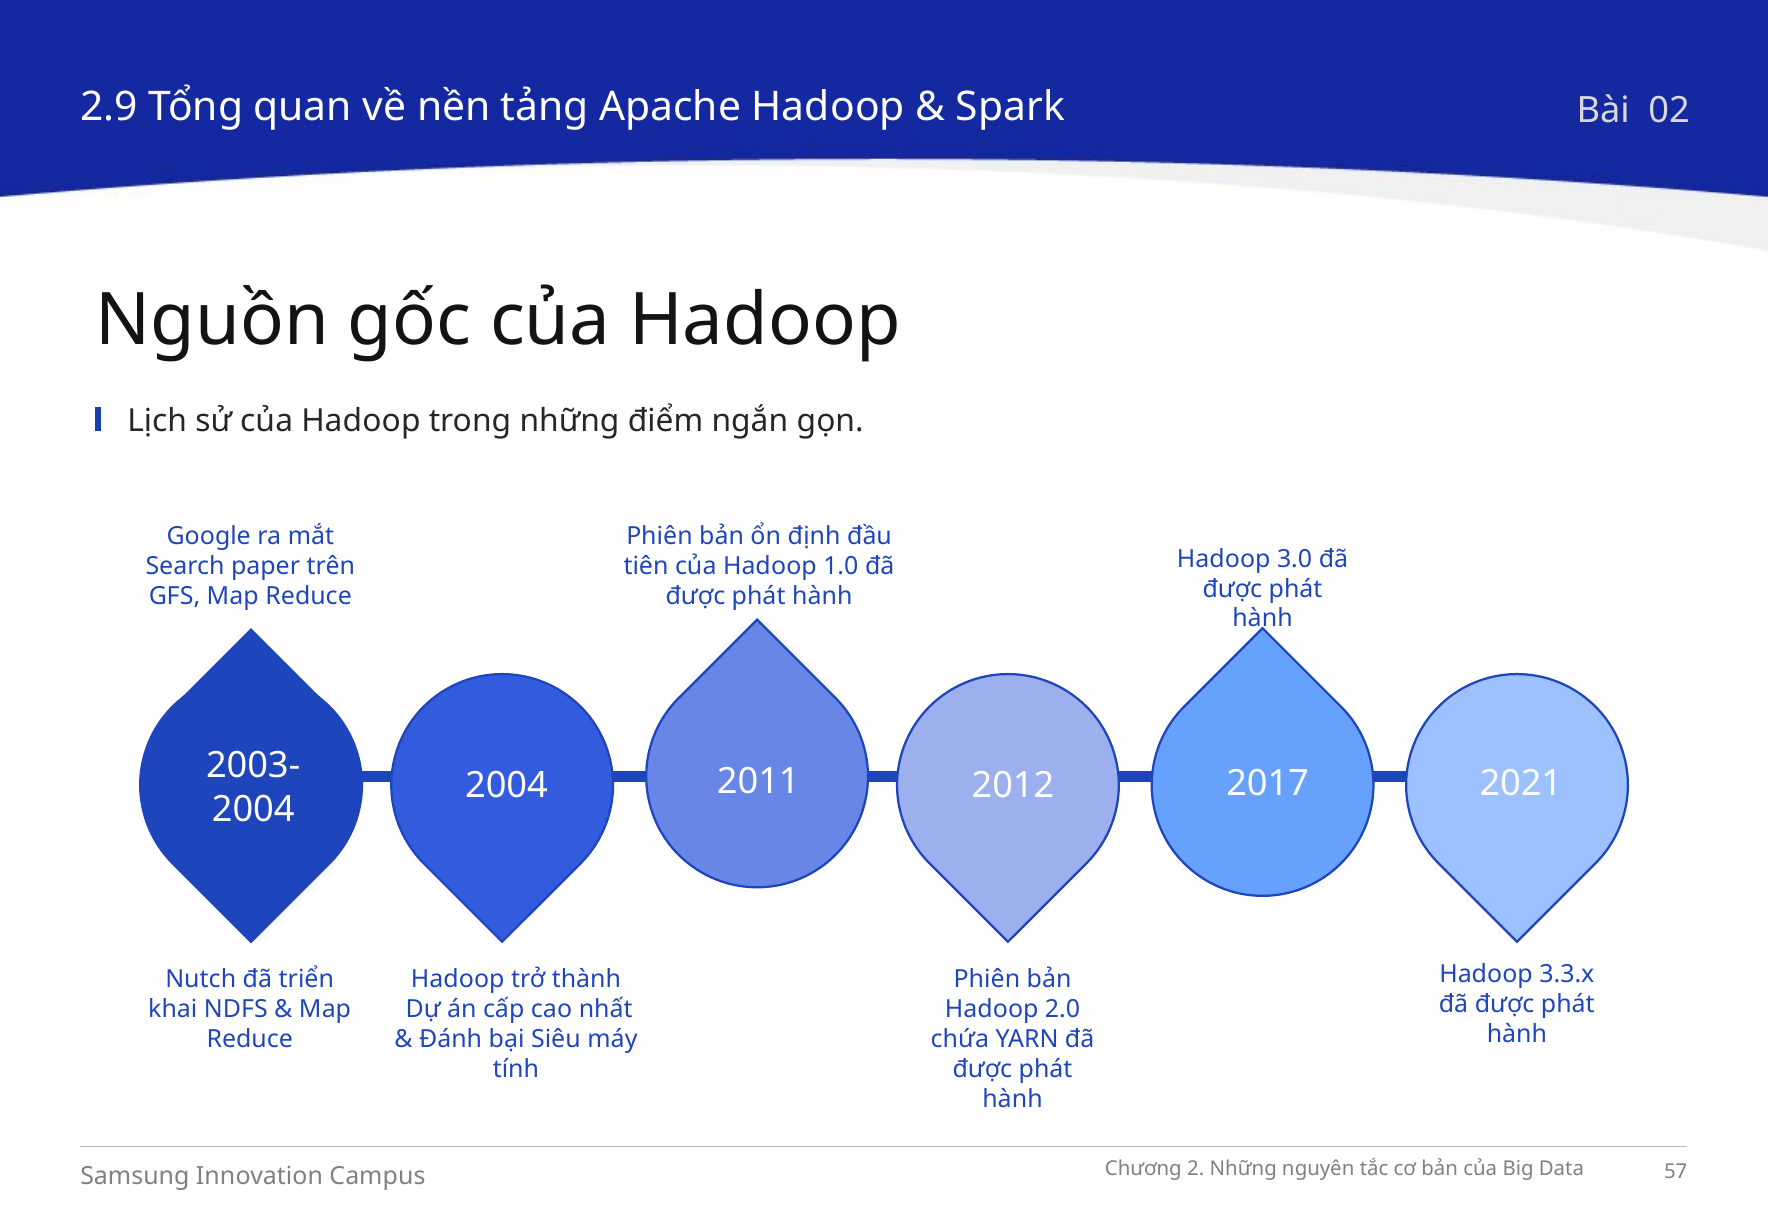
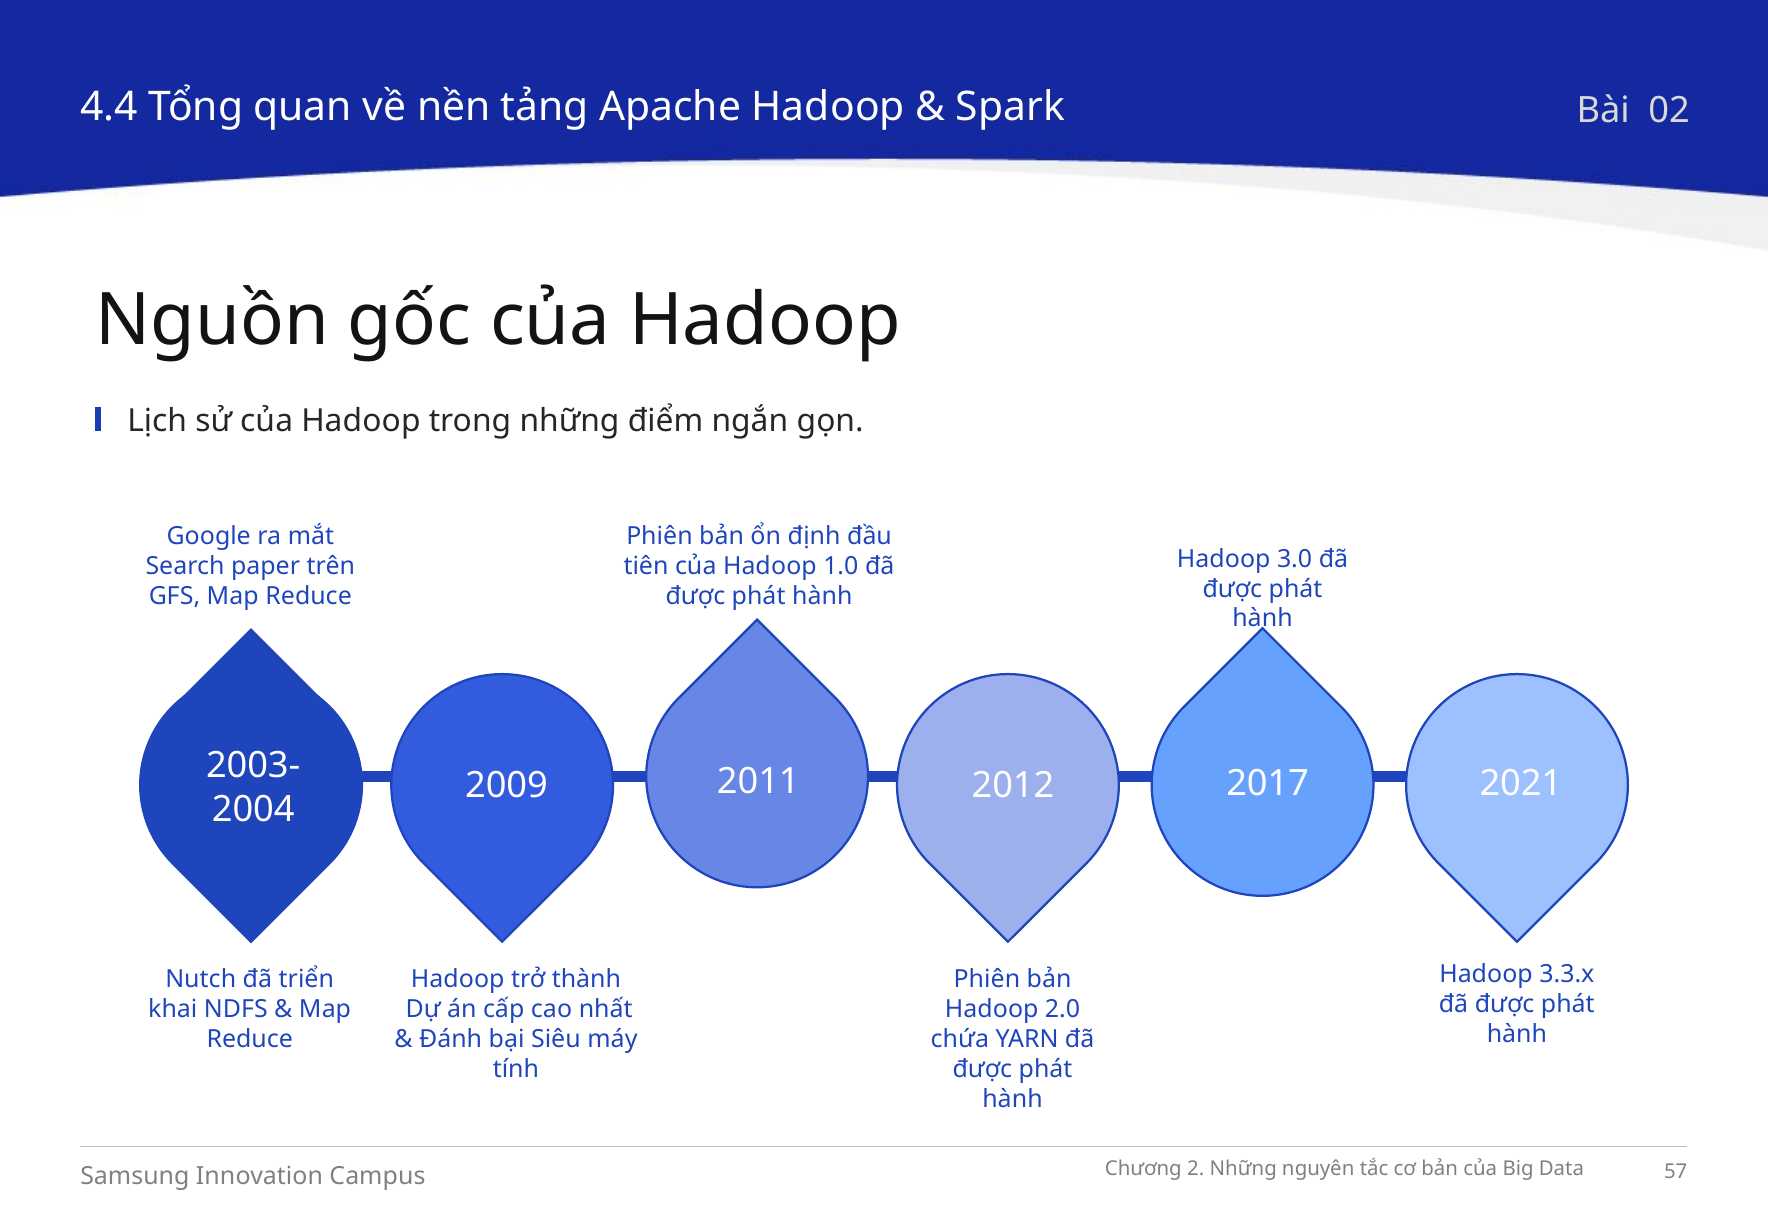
2.9: 2.9 -> 4.4
2004 at (506, 785): 2004 -> 2009
